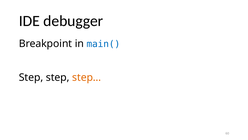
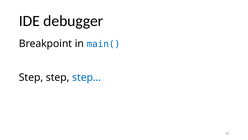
step… colour: orange -> blue
